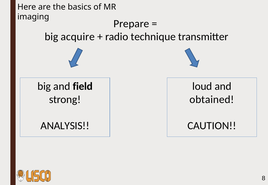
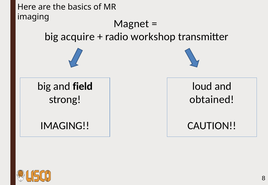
Prepare: Prepare -> Magnet
technique: technique -> workshop
ANALYSIS at (65, 126): ANALYSIS -> IMAGING
